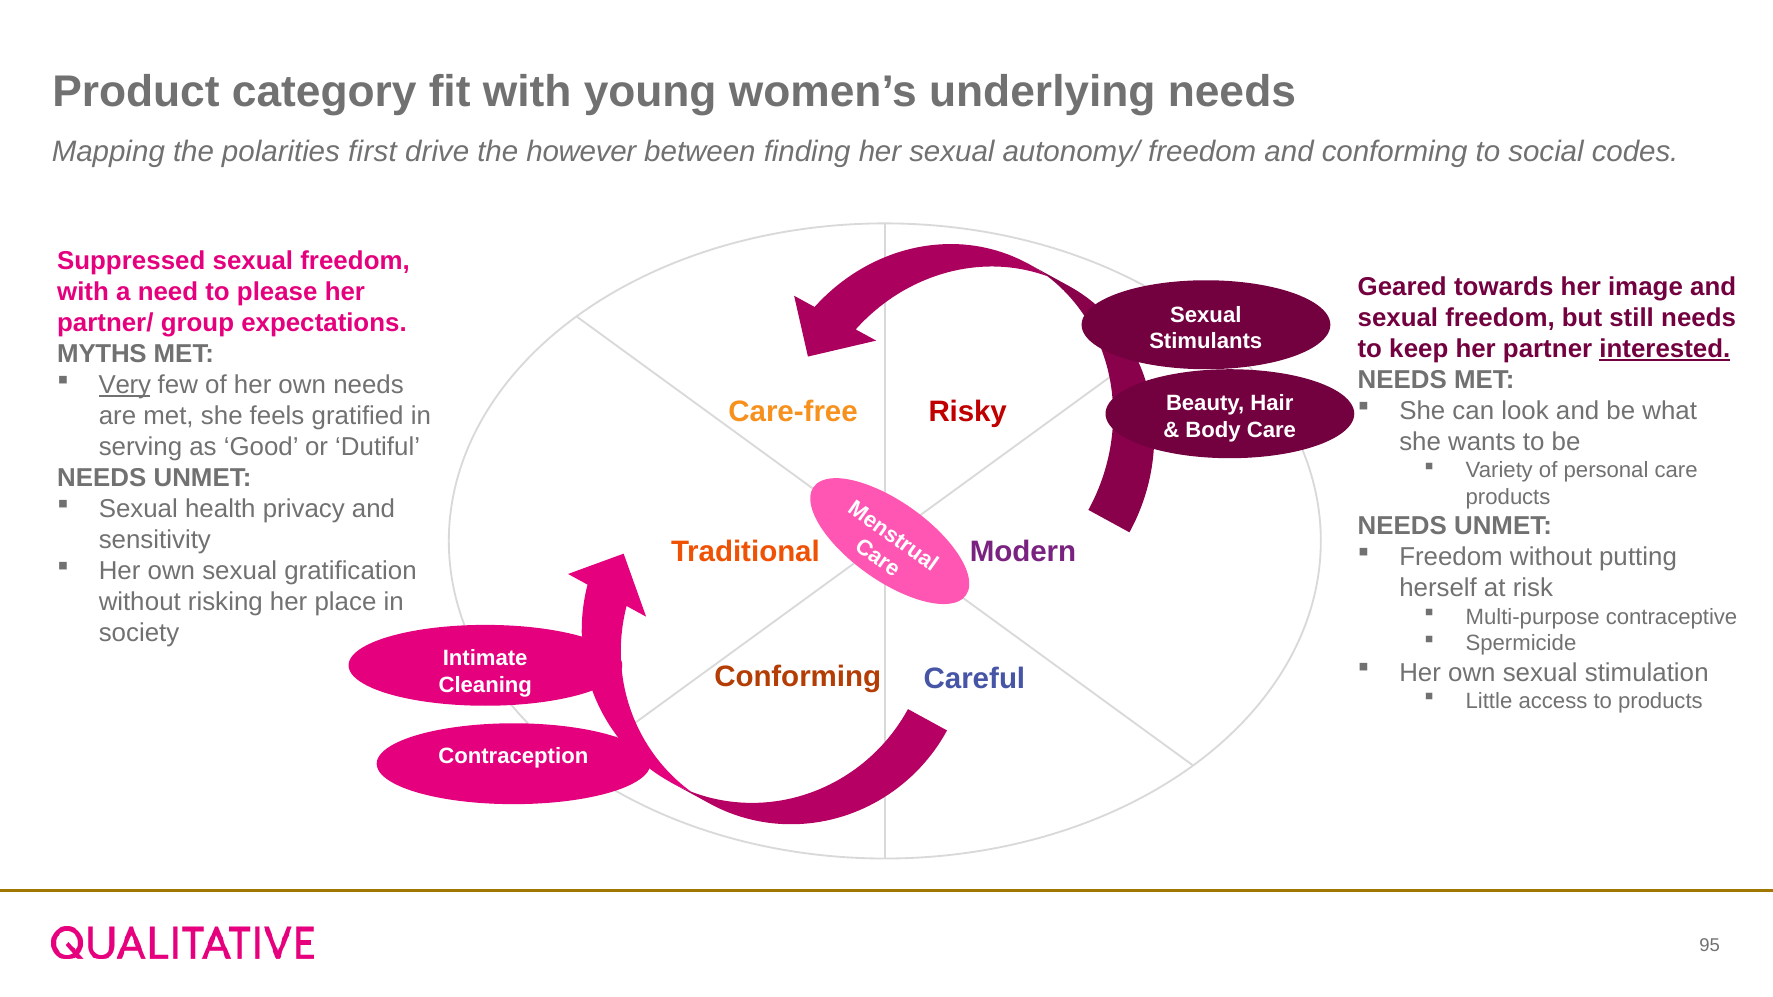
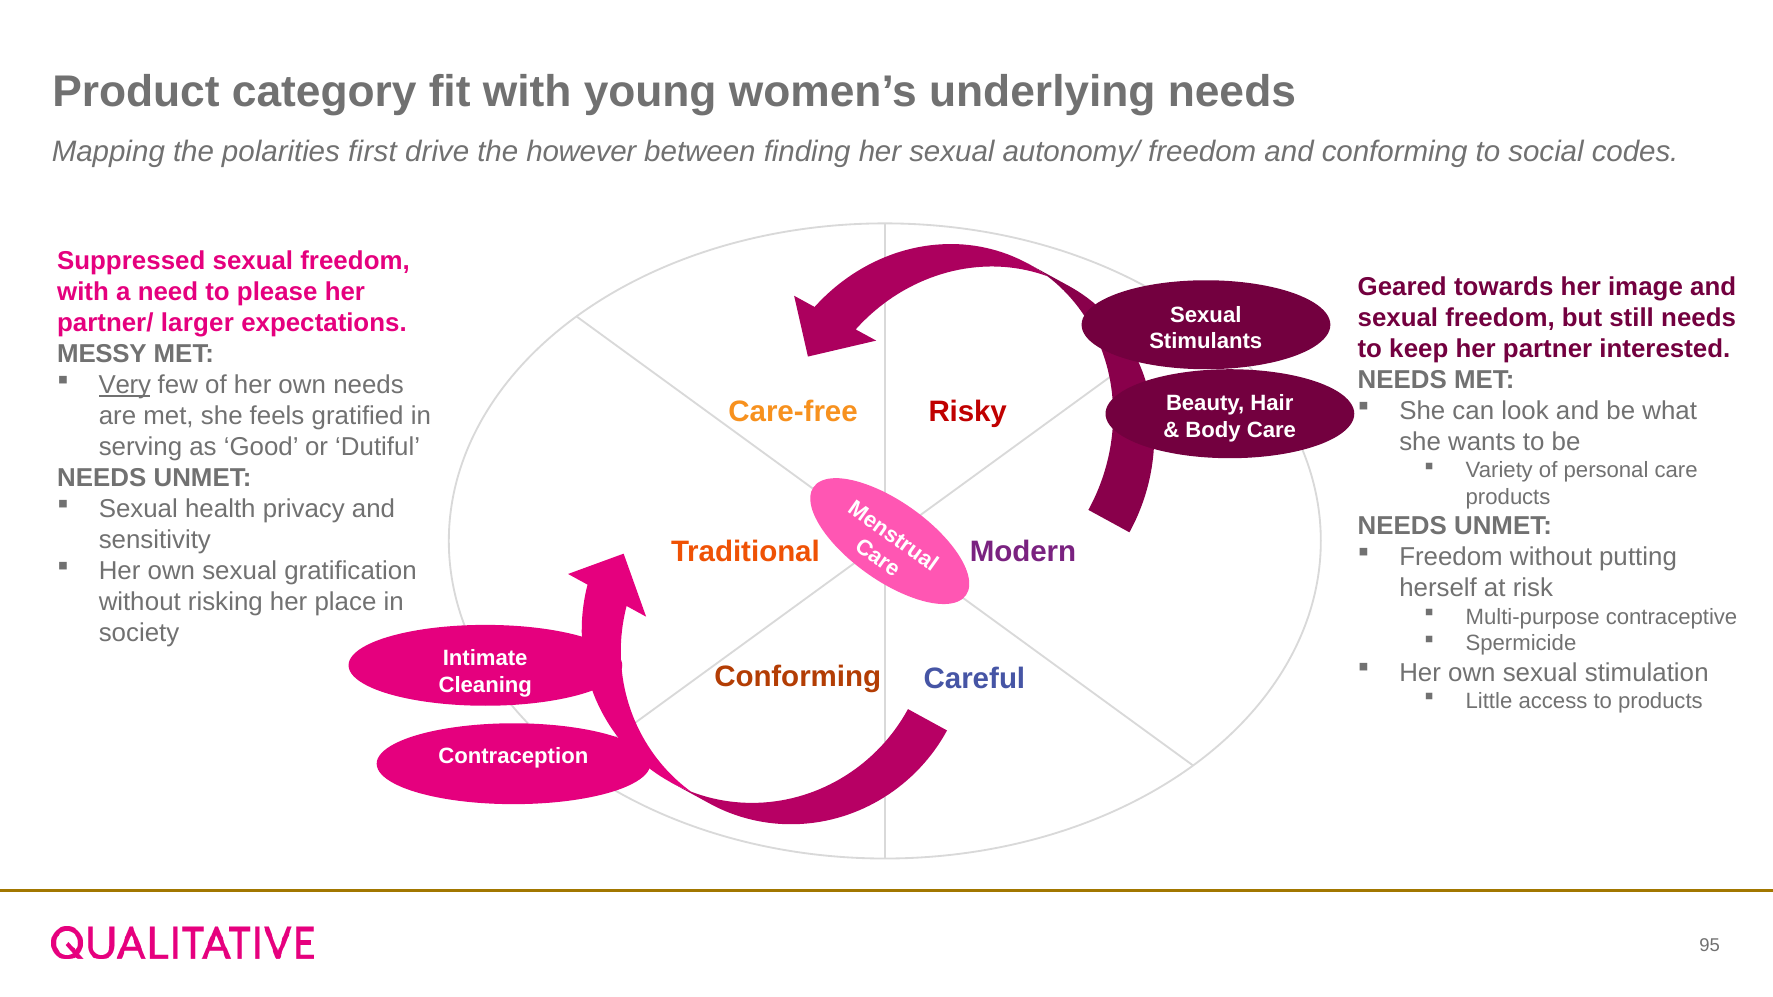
group: group -> larger
interested underline: present -> none
MYTHS: MYTHS -> MESSY
